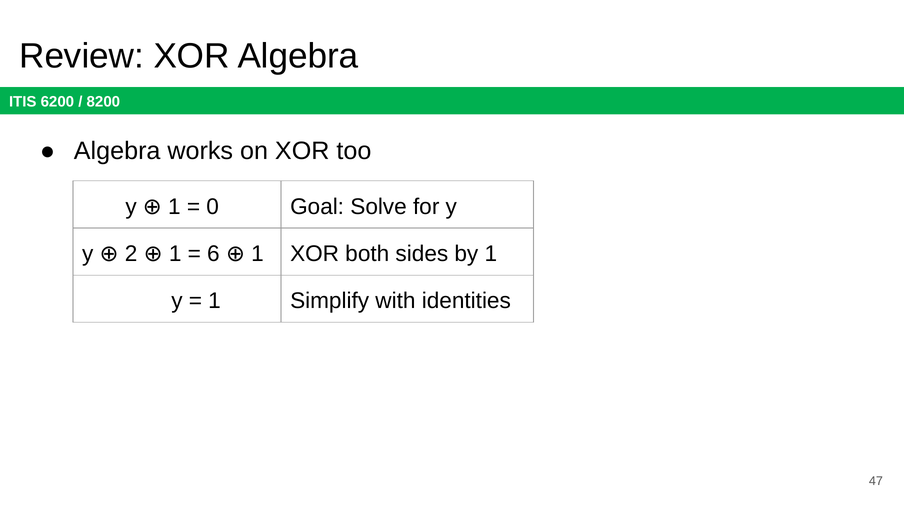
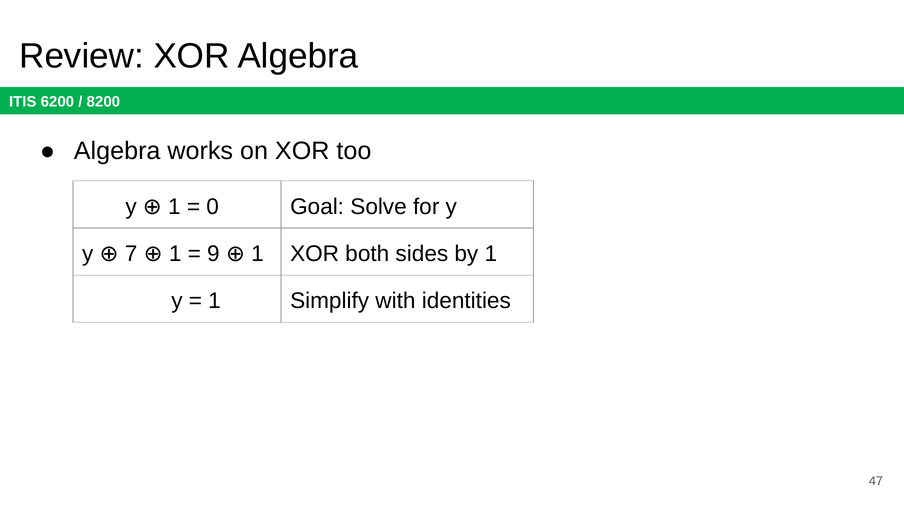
2: 2 -> 7
6: 6 -> 9
